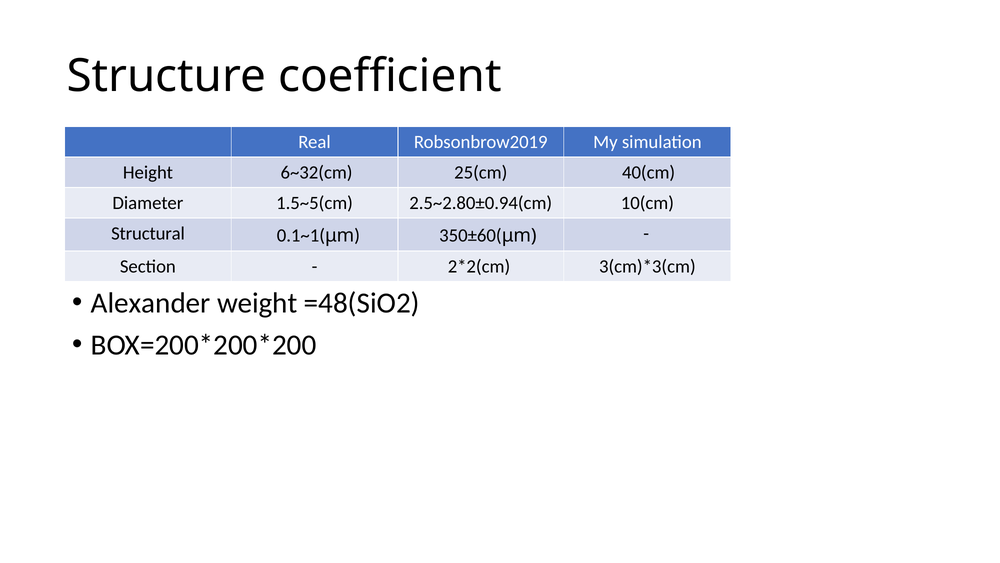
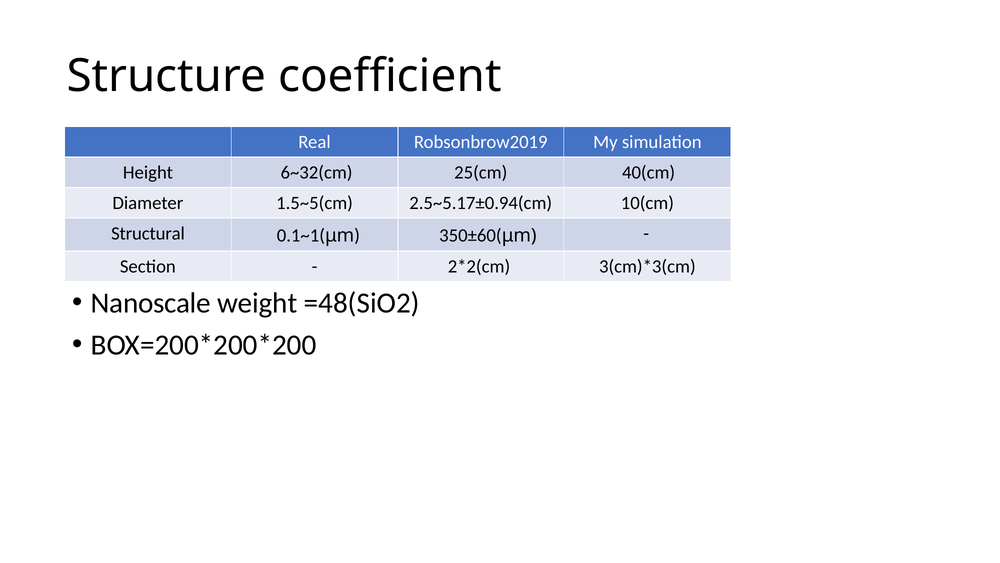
2.5~2.80±0.94(cm: 2.5~2.80±0.94(cm -> 2.5~5.17±0.94(cm
Alexander: Alexander -> Nanoscale
